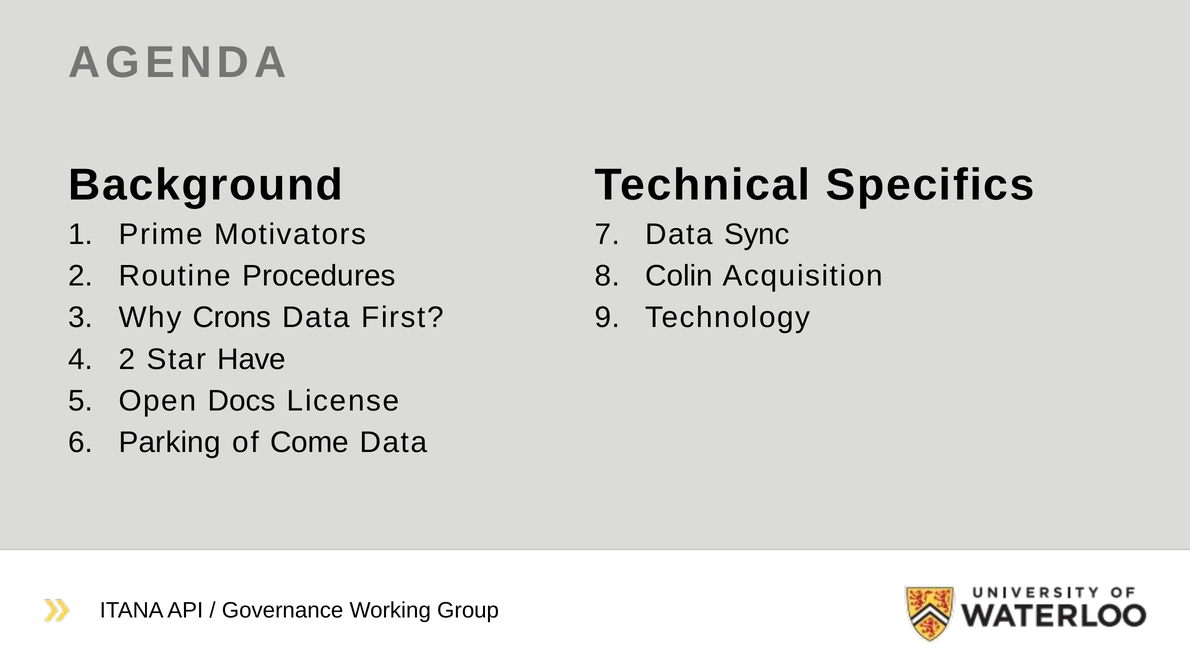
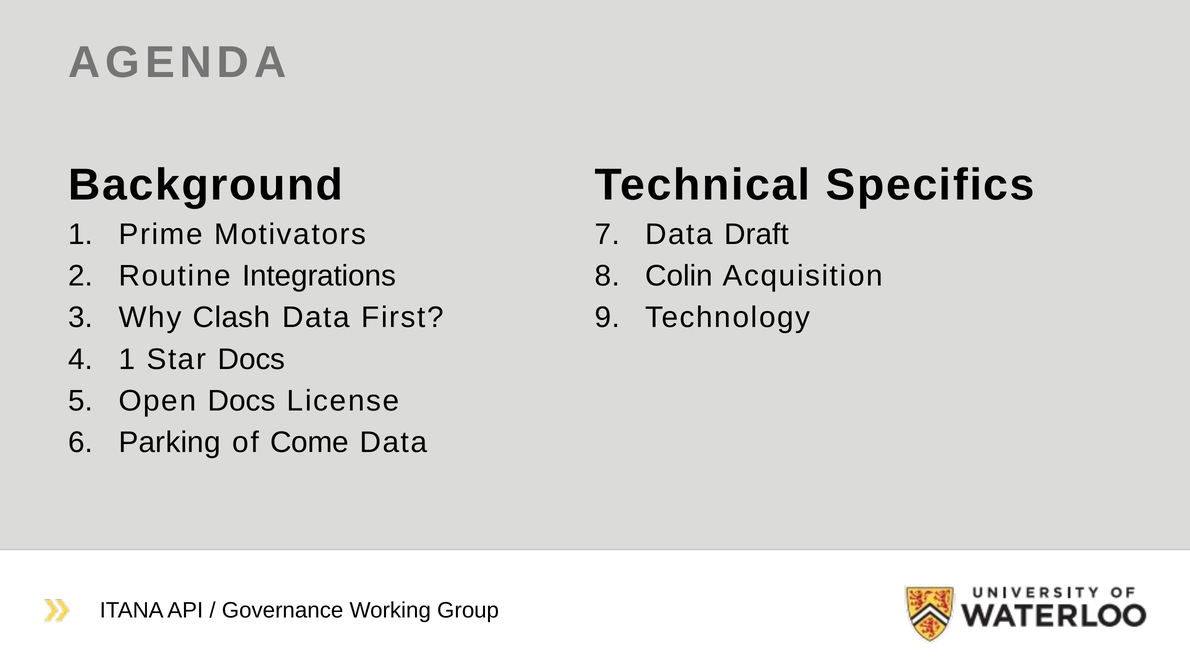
Sync: Sync -> Draft
Procedures: Procedures -> Integrations
Crons: Crons -> Clash
2 at (127, 359): 2 -> 1
Star Have: Have -> Docs
